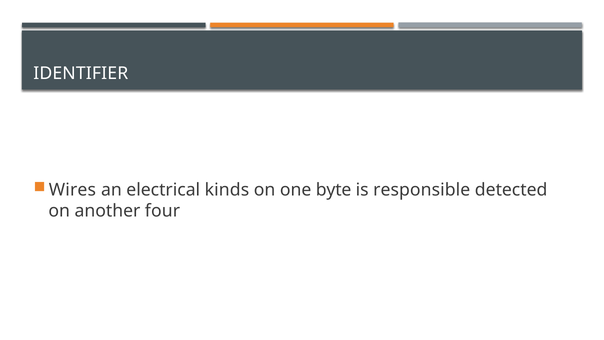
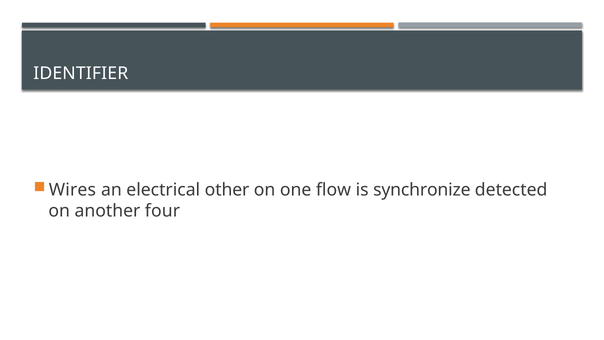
kinds: kinds -> other
byte: byte -> flow
responsible: responsible -> synchronize
